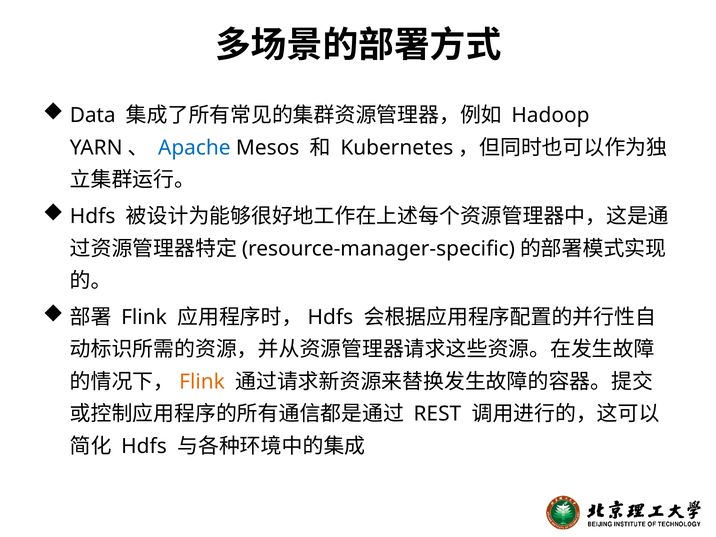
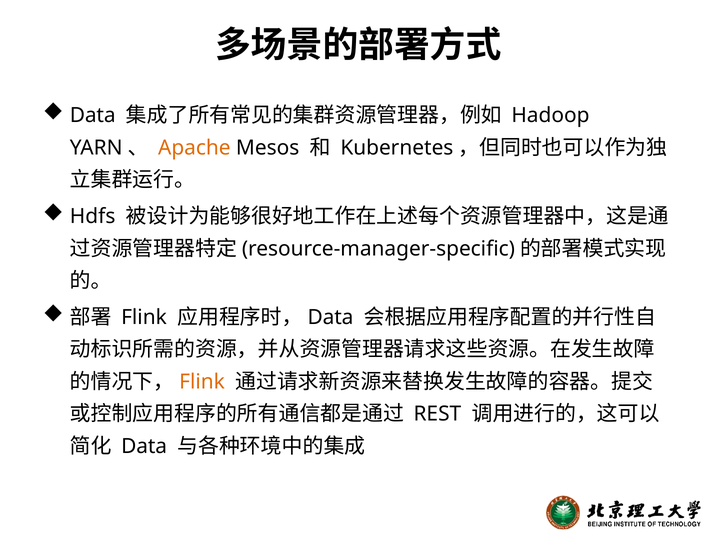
Apache colour: blue -> orange
Hdfs at (330, 317): Hdfs -> Data
Hdfs at (144, 446): Hdfs -> Data
